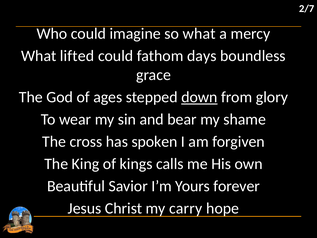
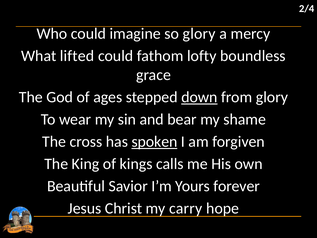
2/7: 2/7 -> 2/4
so what: what -> glory
days: days -> lofty
spoken underline: none -> present
